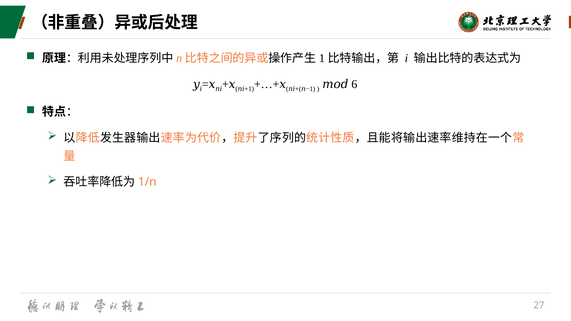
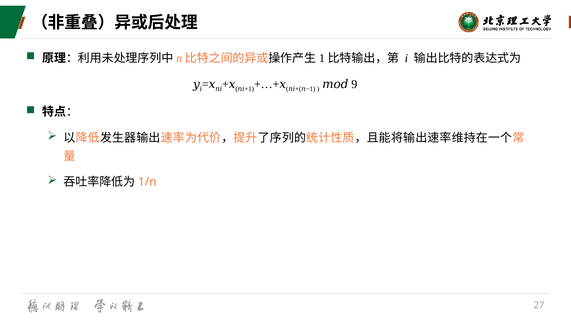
6: 6 -> 9
